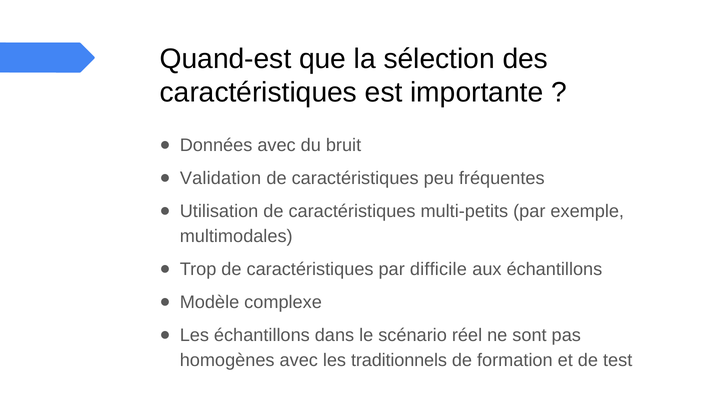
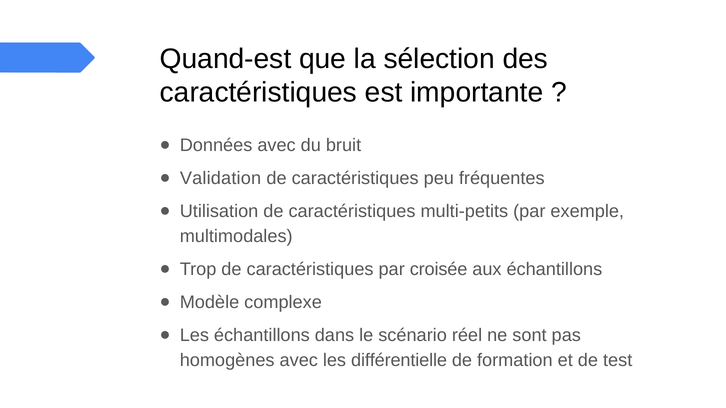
difficile: difficile -> croisée
traditionnels: traditionnels -> différentielle
